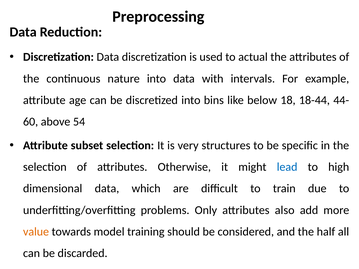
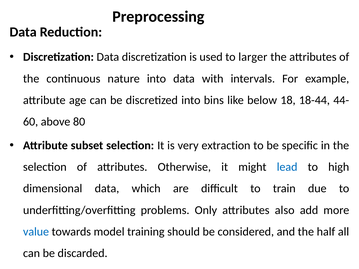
actual: actual -> larger
54: 54 -> 80
structures: structures -> extraction
value colour: orange -> blue
